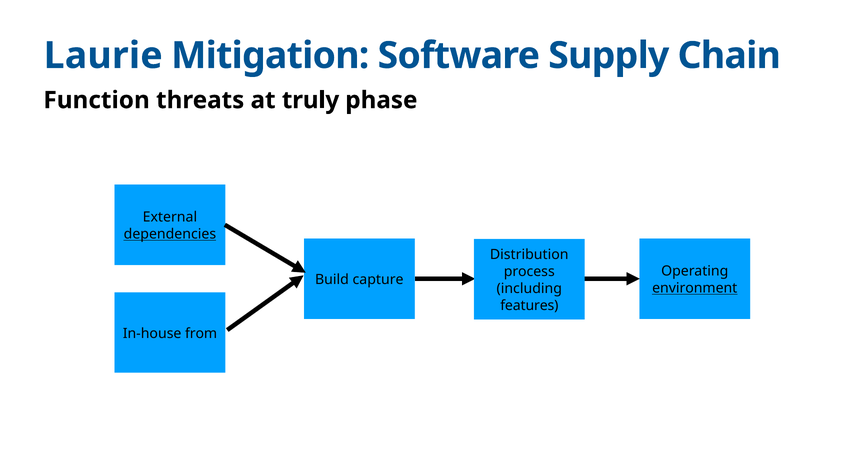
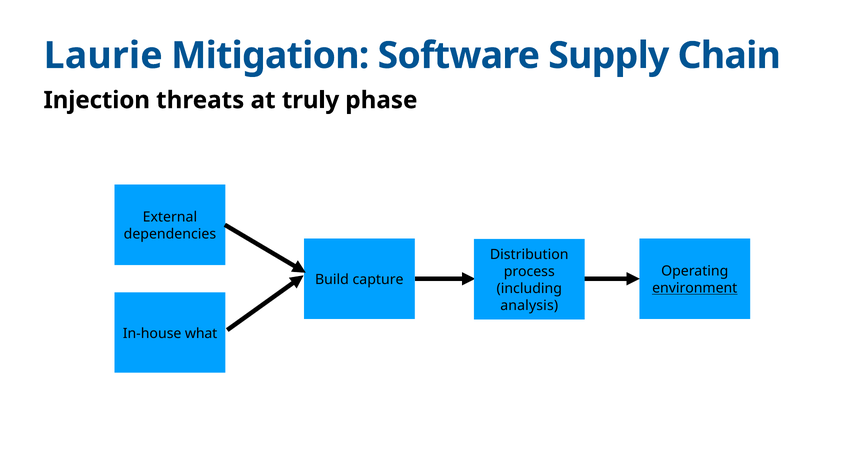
Function: Function -> Injection
dependencies underline: present -> none
features: features -> analysis
from: from -> what
